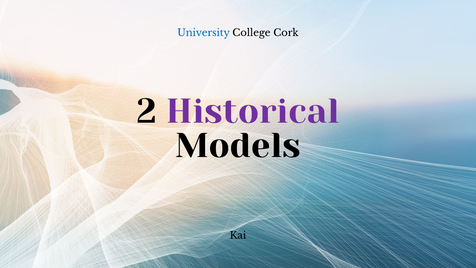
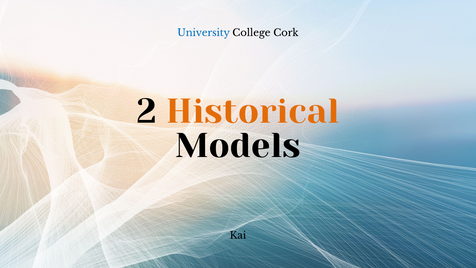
Historical colour: purple -> orange
